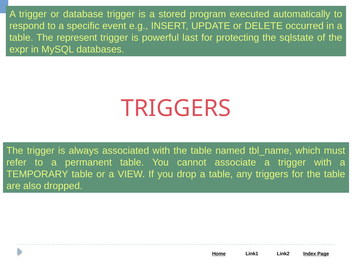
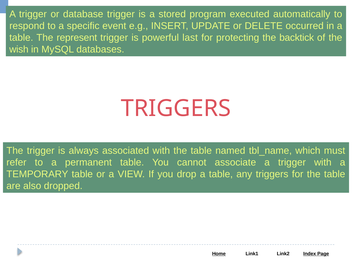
sqlstate: sqlstate -> backtick
expr: expr -> wish
